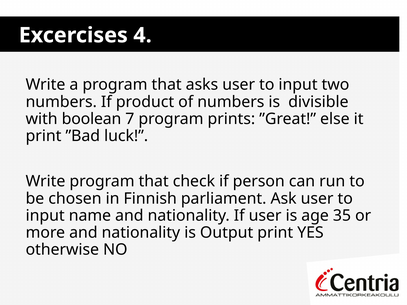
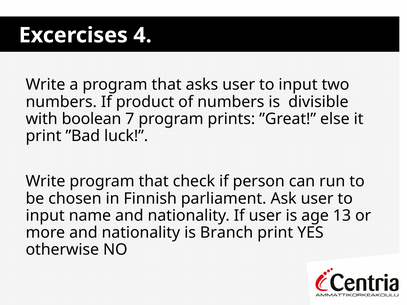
35: 35 -> 13
Output: Output -> Branch
